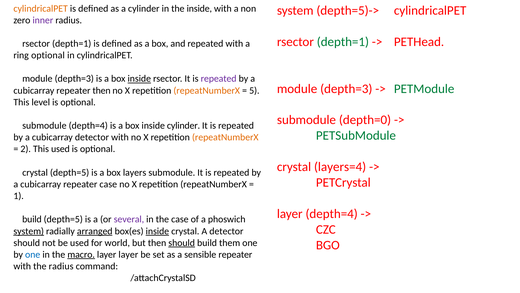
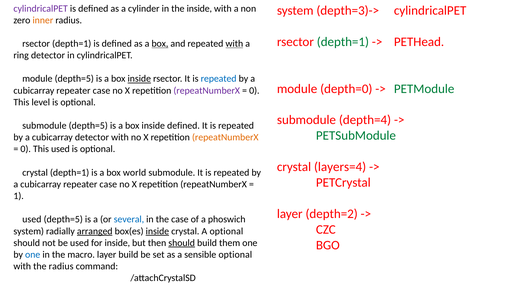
cylindricalPET at (41, 8) colour: orange -> purple
depth=5)->: depth=5)-> -> depth=3)->
inner colour: purple -> orange
box at (160, 44) underline: none -> present
with at (234, 44) underline: none -> present
ring optional: optional -> detector
depth=3 at (74, 79): depth=3 -> depth=5
repeated at (219, 79) colour: purple -> blue
depth=3 at (346, 89): depth=3 -> depth=0
then at (102, 90): then -> case
repeatNumberX at (207, 90) colour: orange -> purple
5 at (254, 90): 5 -> 0
depth=0: depth=0 -> depth=4
submodule depth=4: depth=4 -> depth=5
inside cylinder: cylinder -> defined
2 at (26, 149): 2 -> 0
crystal depth=5: depth=5 -> depth=1
layers: layers -> world
layer depth=4: depth=4 -> depth=2
build at (32, 219): build -> used
several colour: purple -> blue
system at (29, 231) underline: present -> none
A detector: detector -> optional
for world: world -> inside
macro underline: present -> none
layer layer: layer -> build
sensible repeater: repeater -> optional
